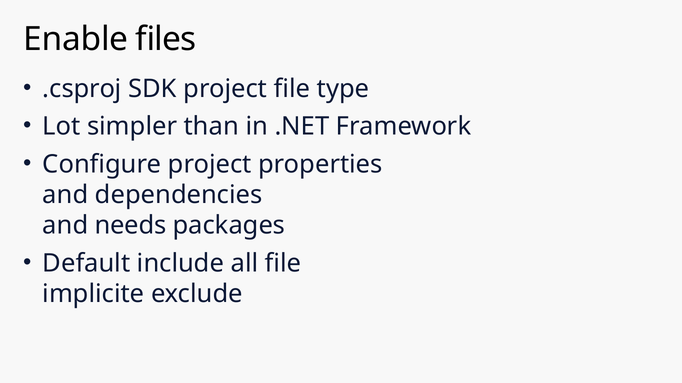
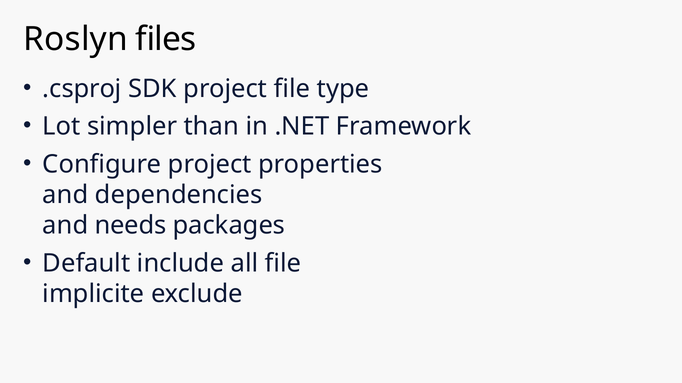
Enable: Enable -> Roslyn
